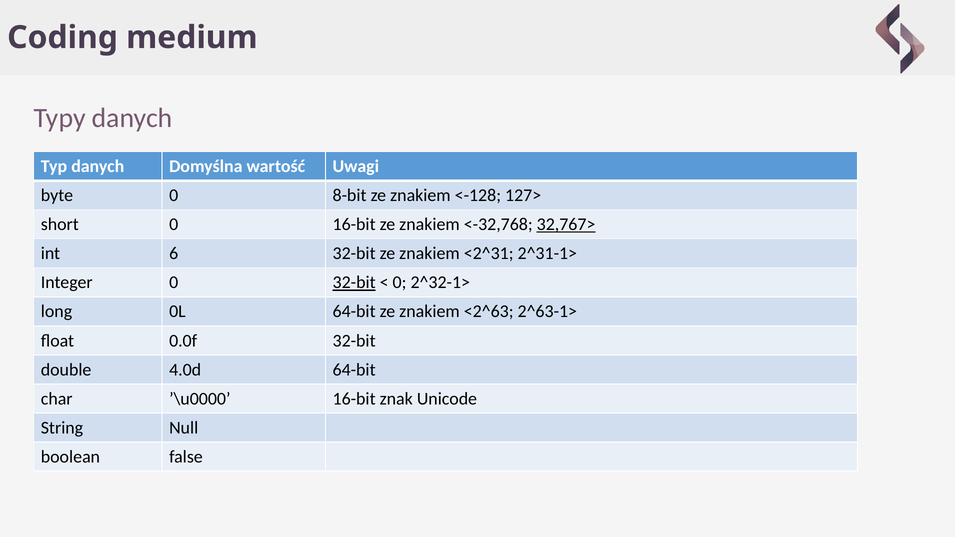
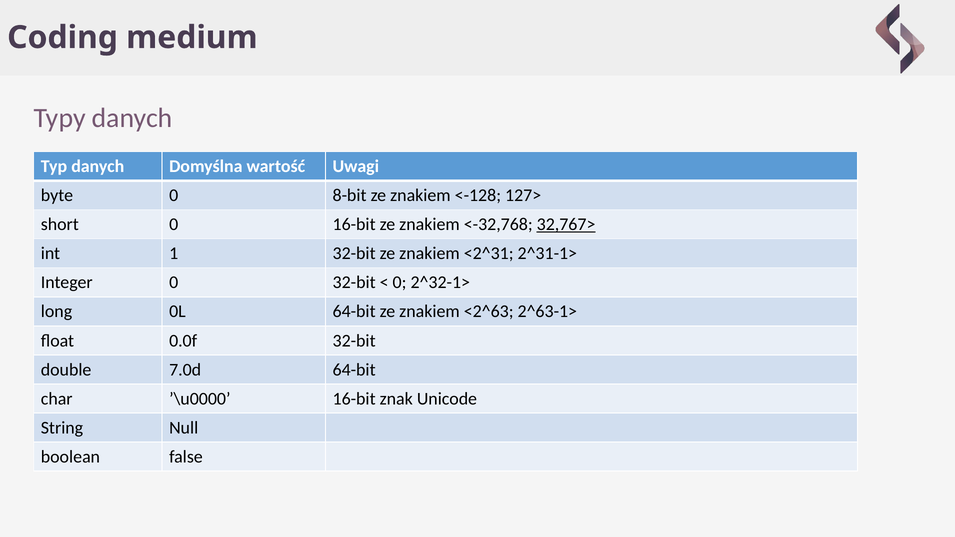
6: 6 -> 1
32-bit at (354, 283) underline: present -> none
4.0d: 4.0d -> 7.0d
